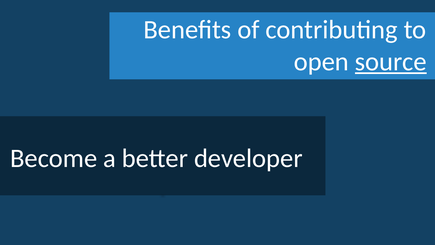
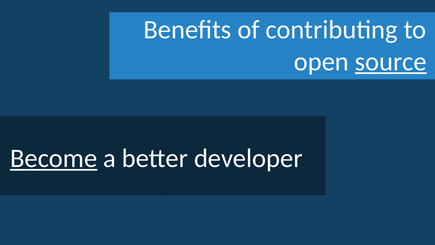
Become underline: none -> present
